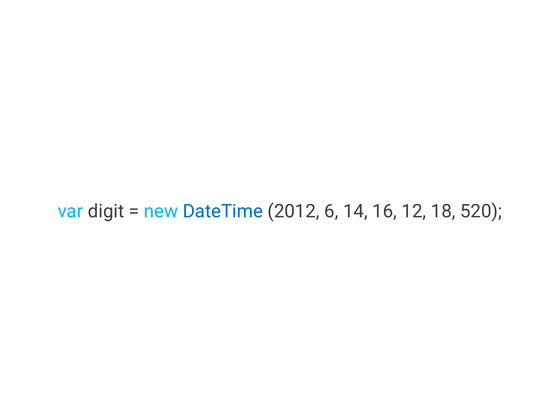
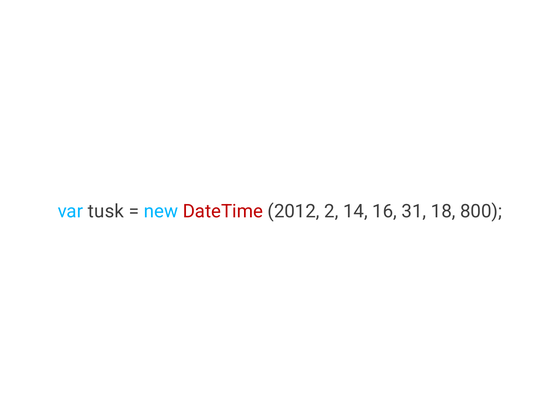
digit: digit -> tusk
DateTime colour: blue -> red
6: 6 -> 2
12: 12 -> 31
520: 520 -> 800
